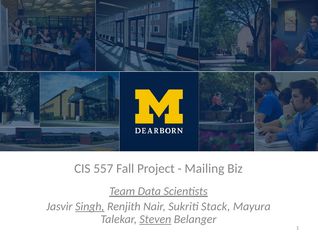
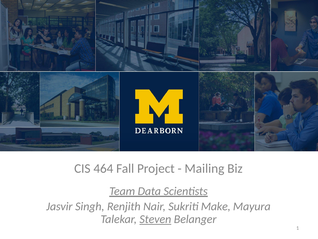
557: 557 -> 464
Singh underline: present -> none
Stack: Stack -> Make
